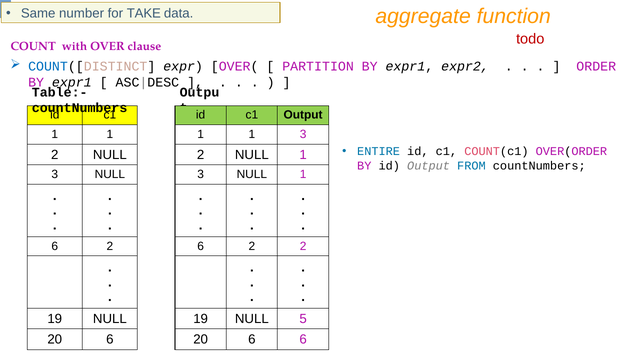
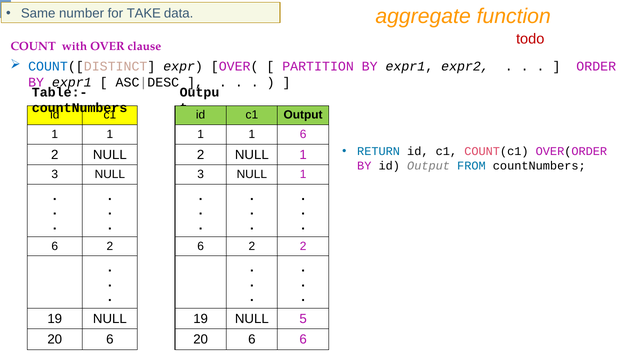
1 1 3: 3 -> 6
ENTIRE: ENTIRE -> RETURN
